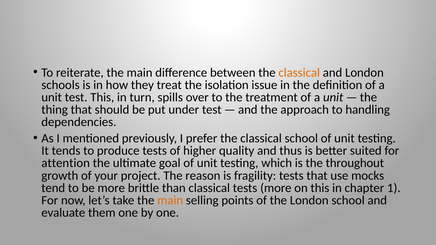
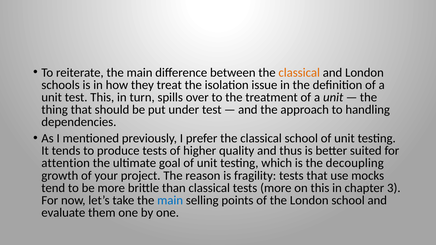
throughout: throughout -> decoupling
1: 1 -> 3
main at (170, 200) colour: orange -> blue
